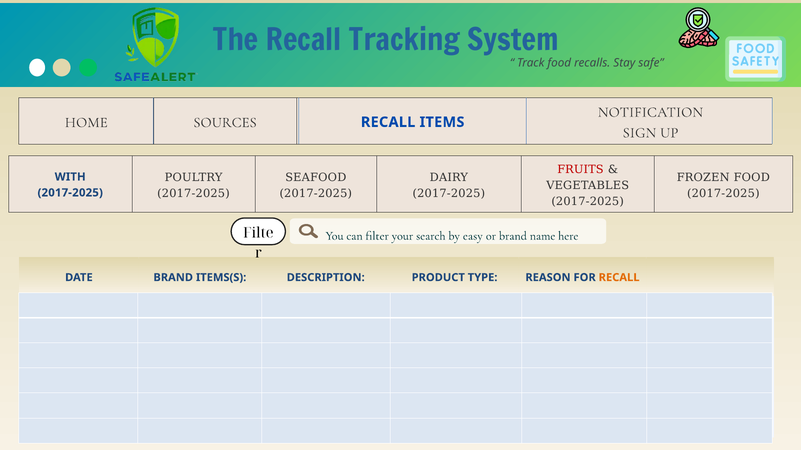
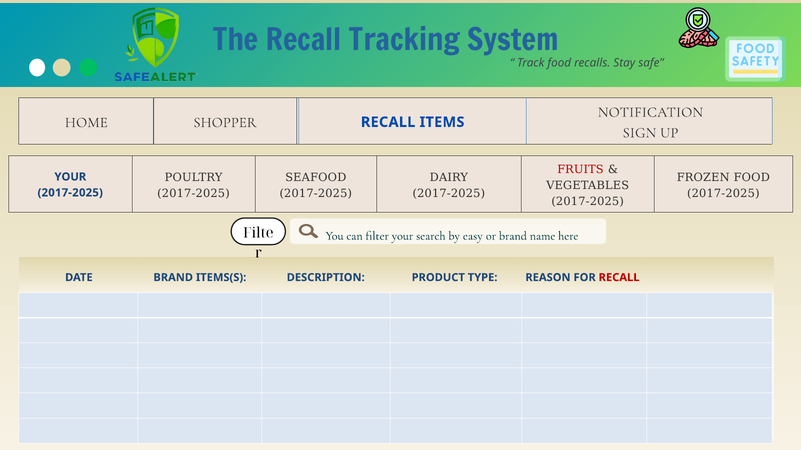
SOURCES: SOURCES -> SHOPPER
WITH at (70, 177): WITH -> YOUR
RECALL at (619, 278) colour: orange -> red
